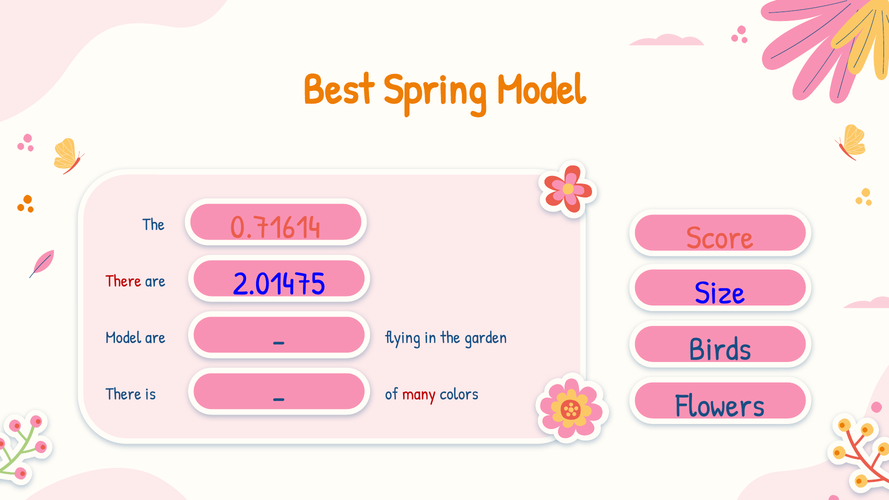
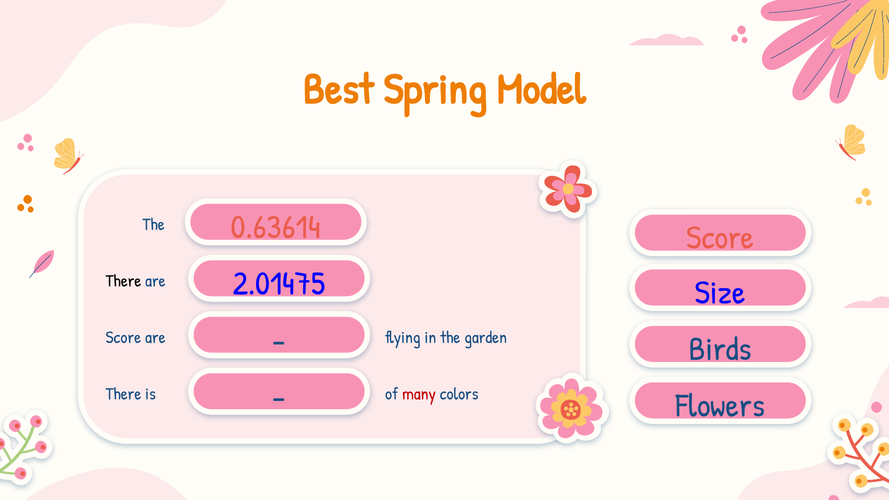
0.71614: 0.71614 -> 0.63614
There at (123, 281) colour: red -> black
Model at (123, 338): Model -> Score
